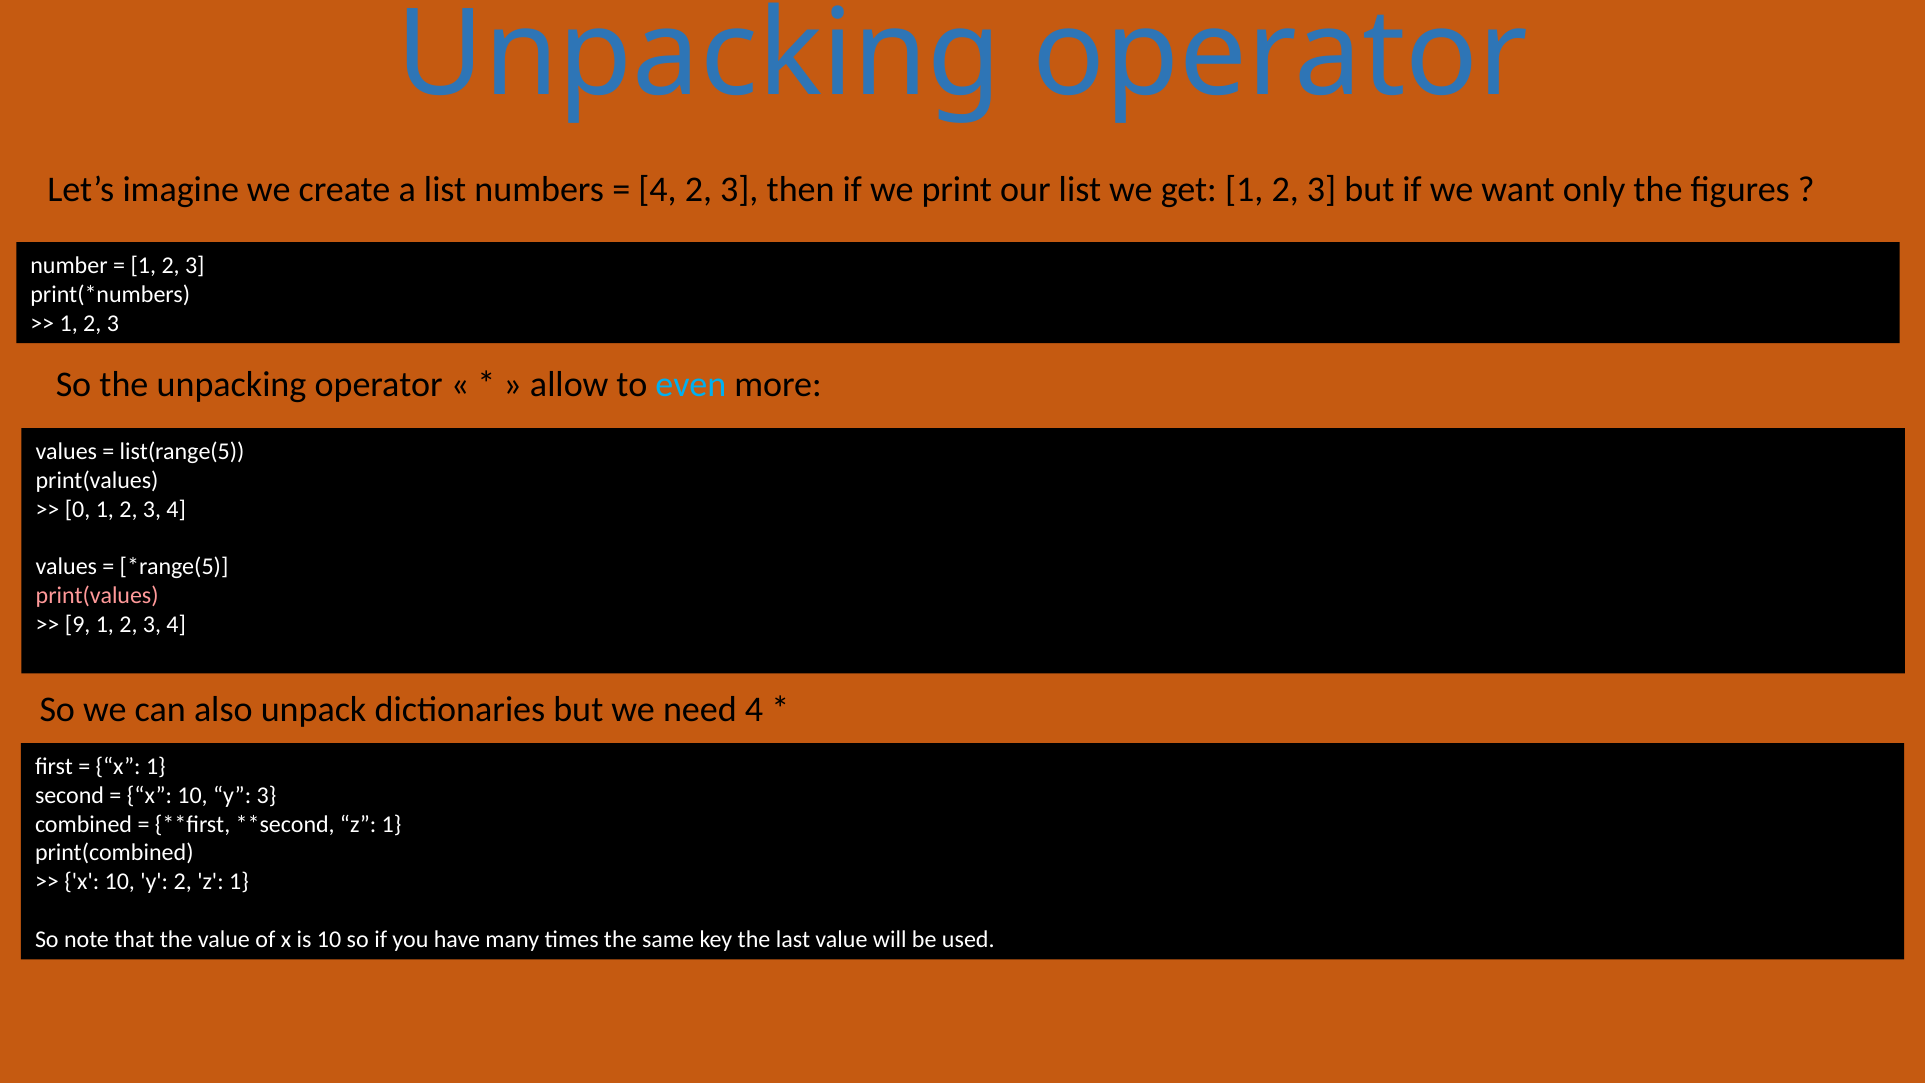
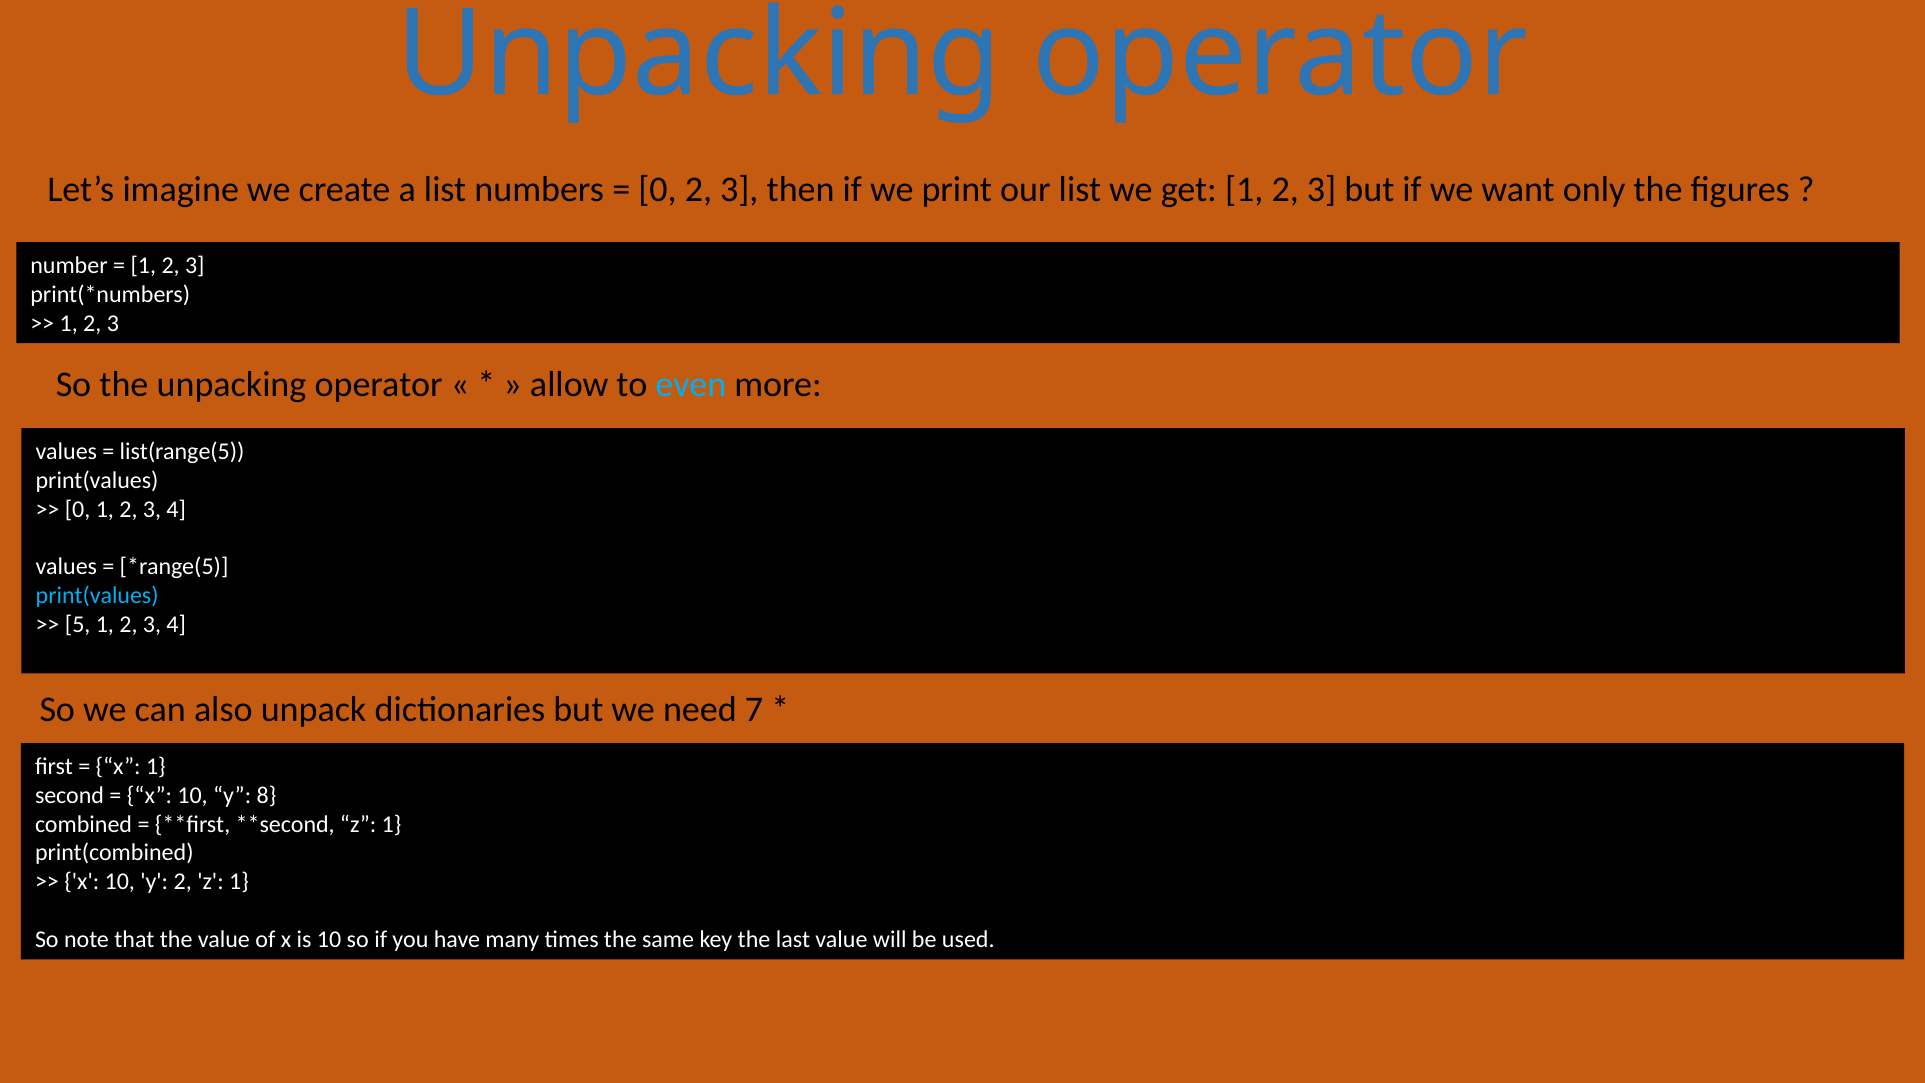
4 at (657, 190): 4 -> 0
print(values at (97, 596) colour: pink -> light blue
9: 9 -> 5
need 4: 4 -> 7
y 3: 3 -> 8
